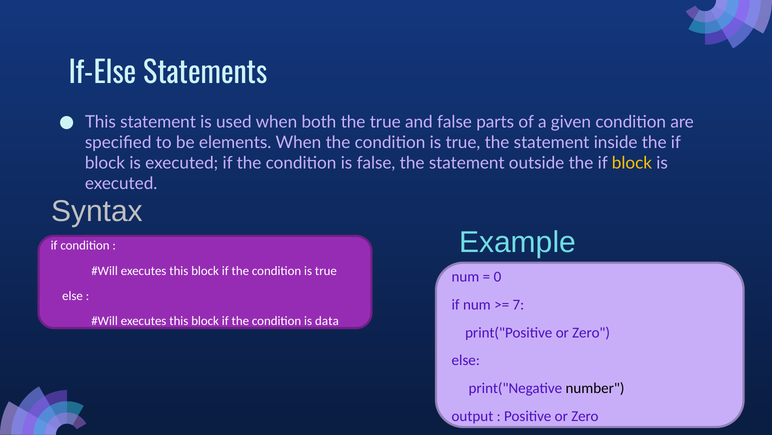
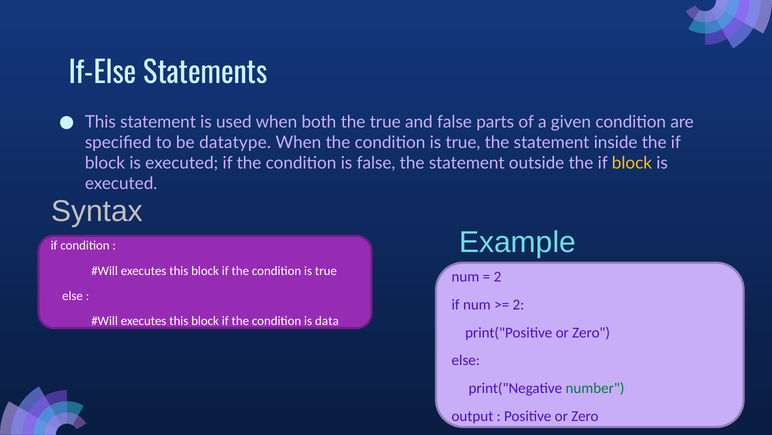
elements: elements -> datatype
0 at (497, 276): 0 -> 2
7 at (518, 304): 7 -> 2
number colour: black -> green
